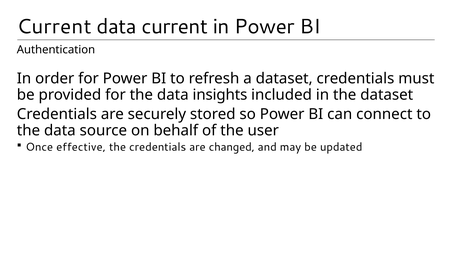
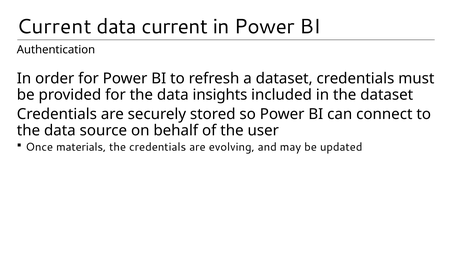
effective: effective -> materials
changed: changed -> evolving
